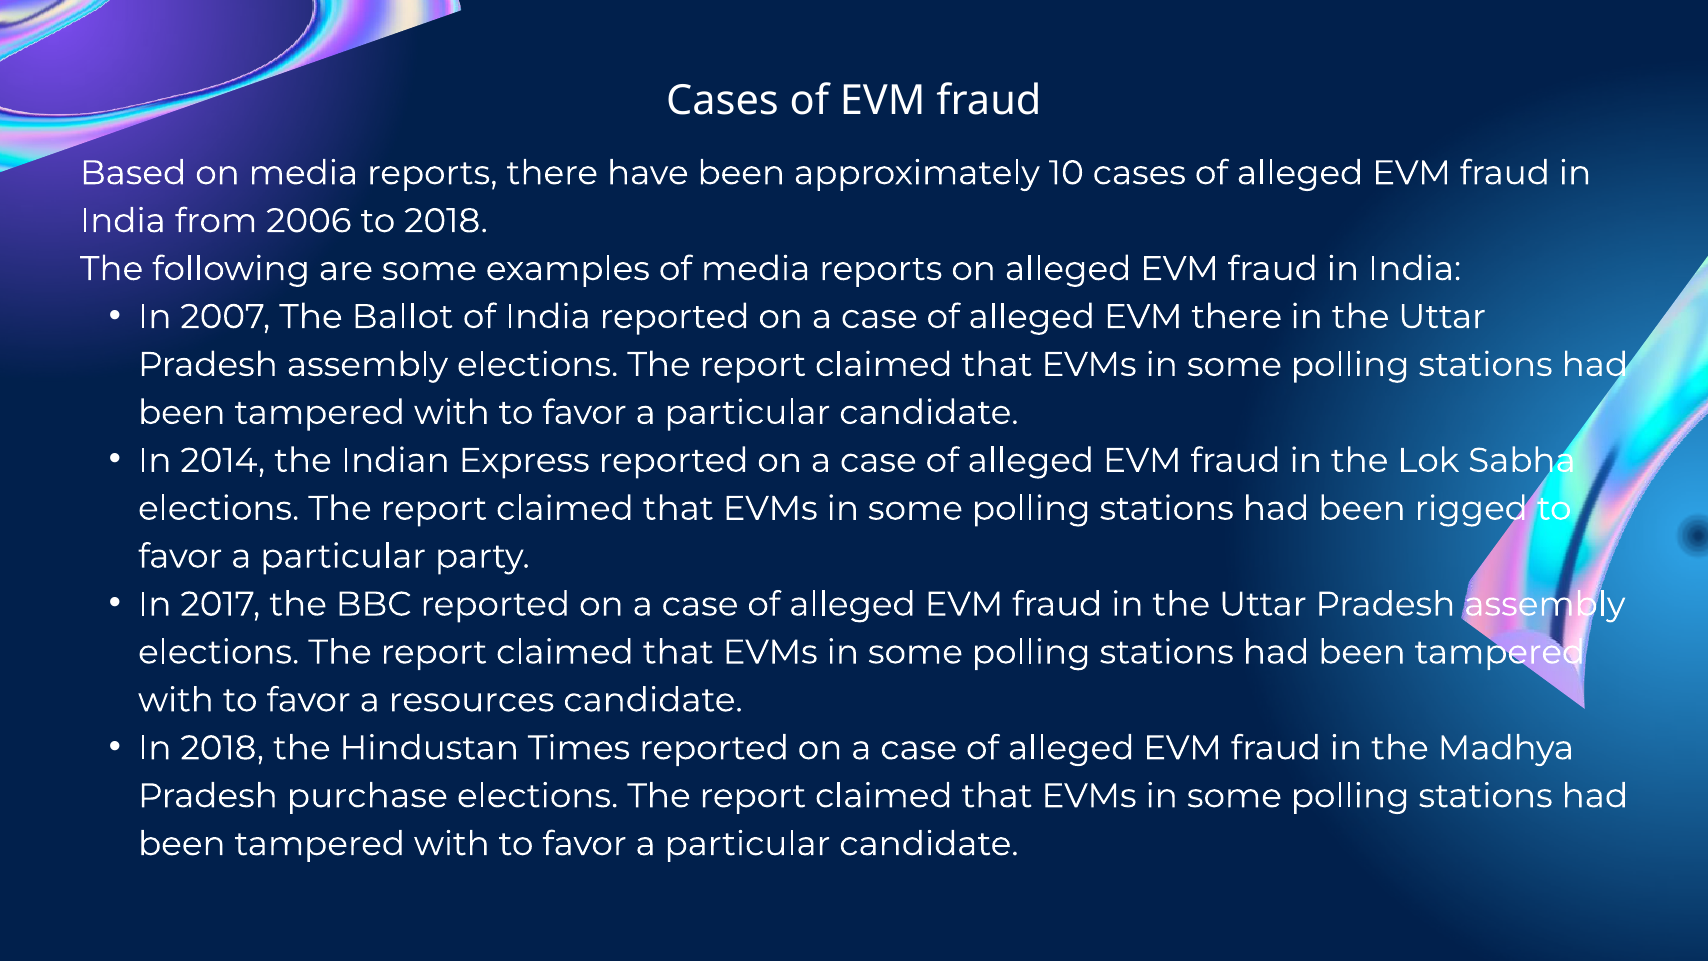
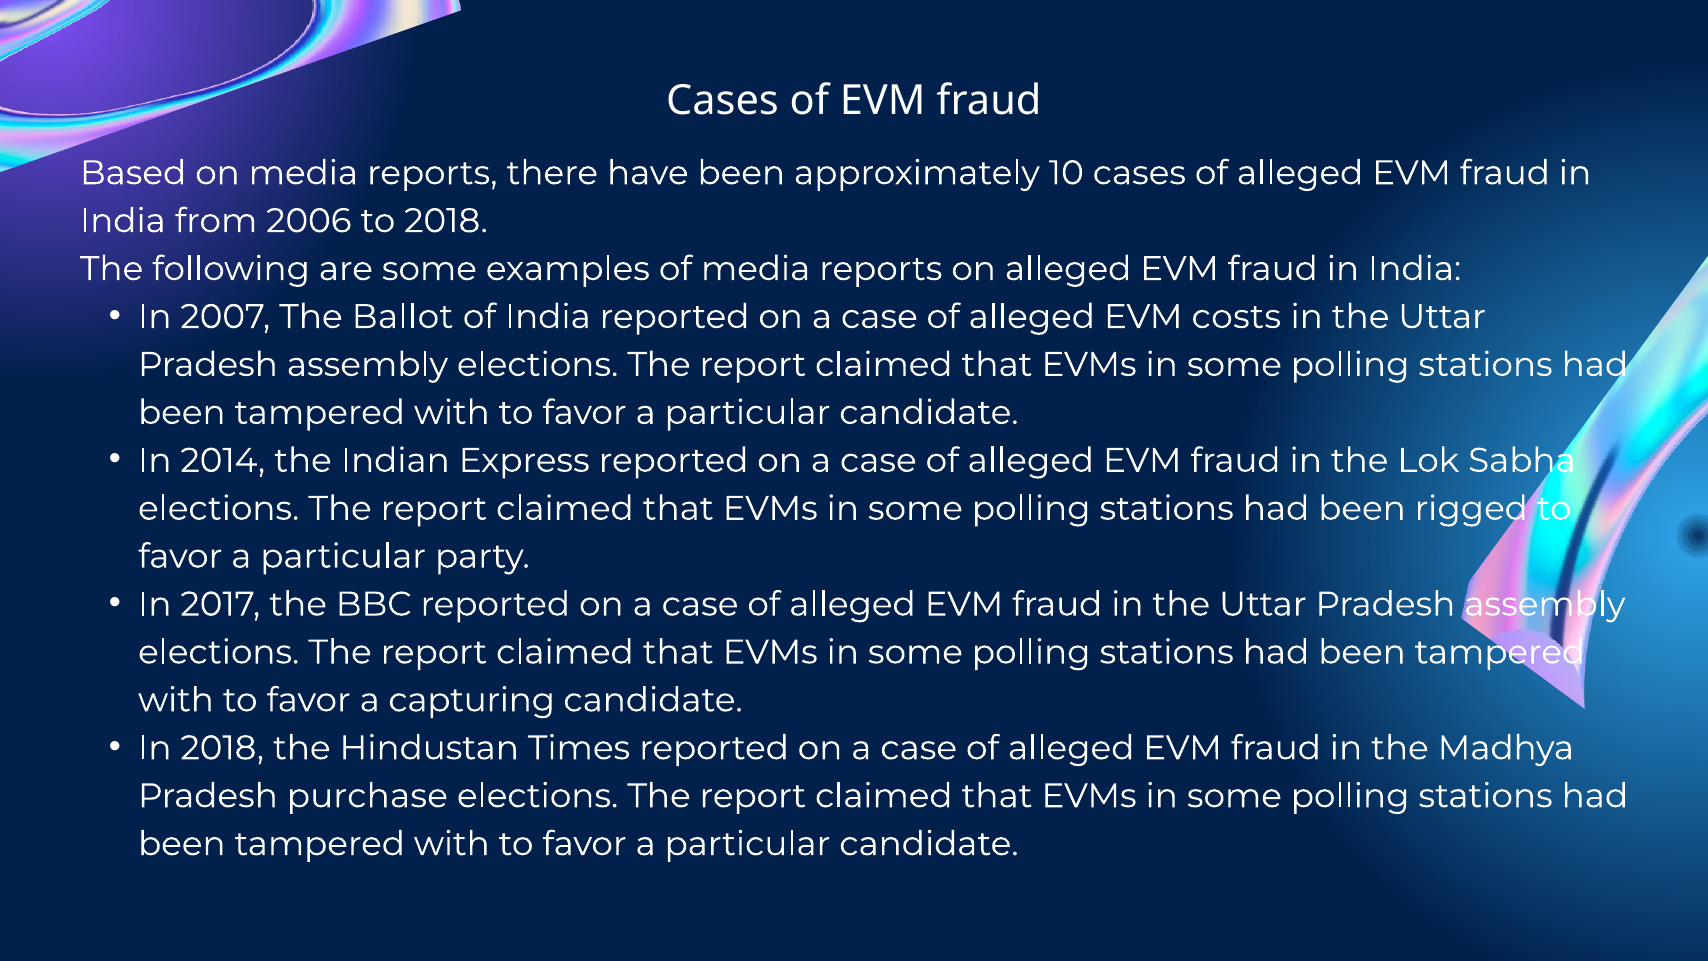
EVM there: there -> costs
resources: resources -> capturing
